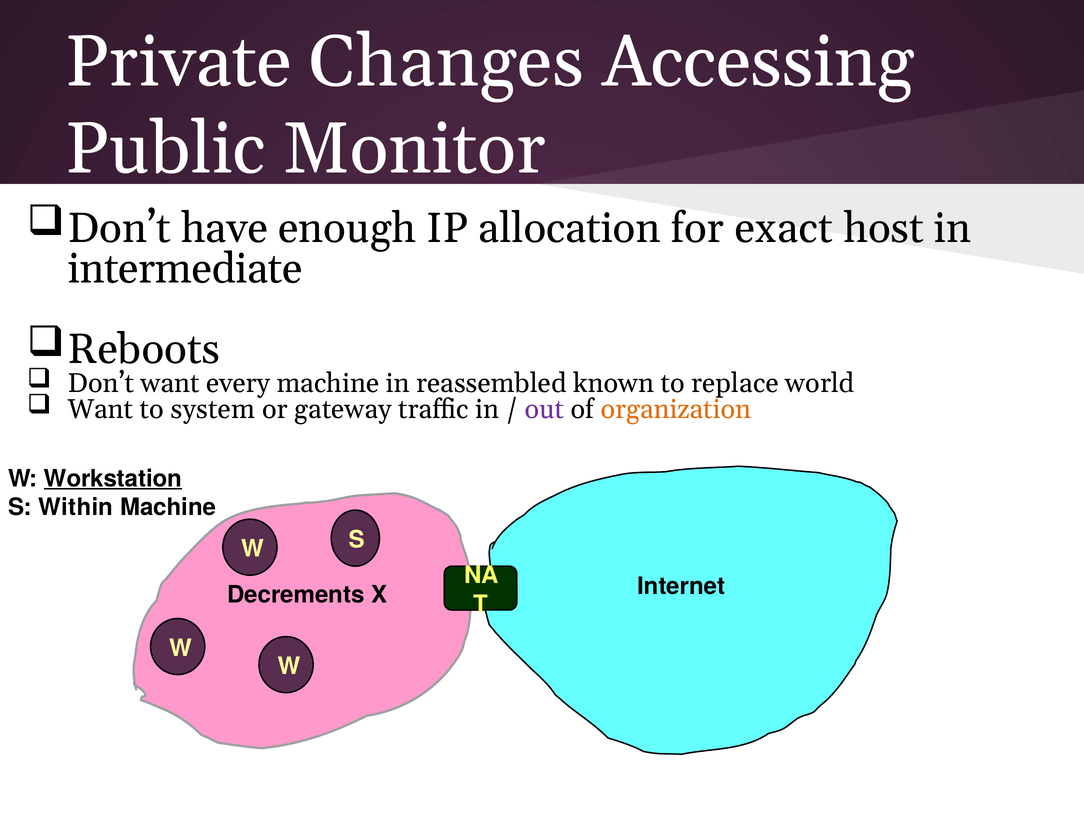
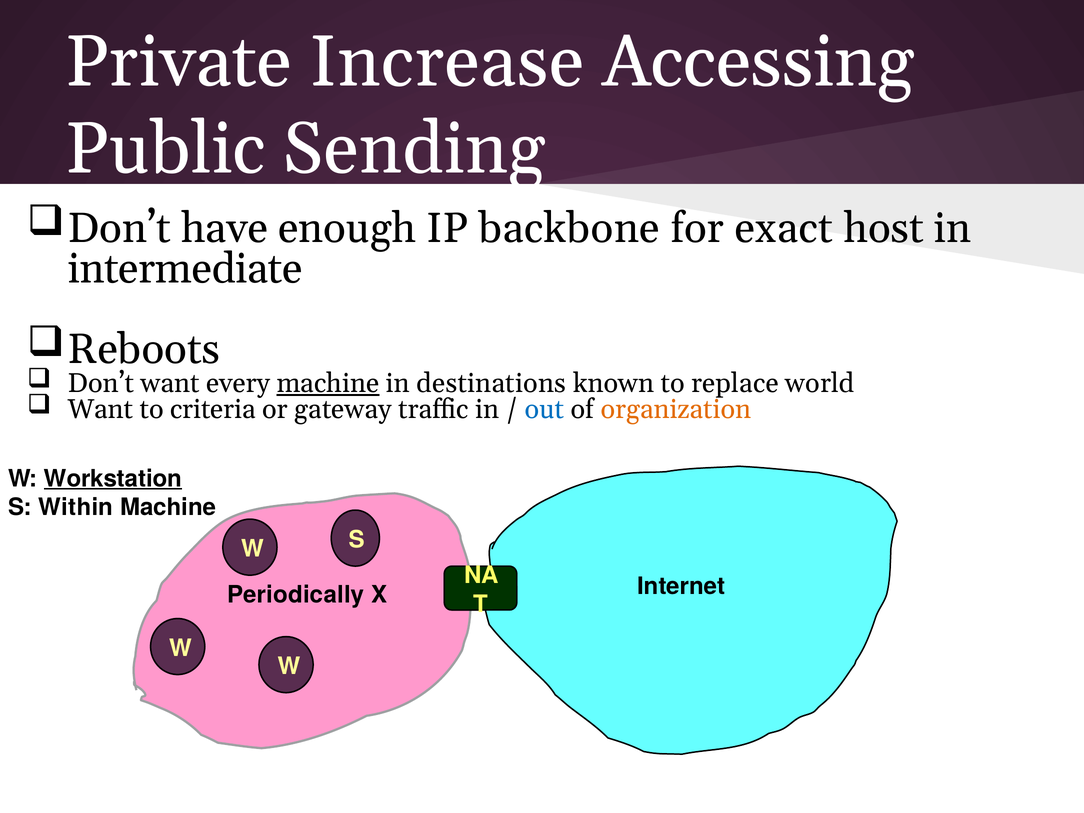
Changes: Changes -> Increase
Monitor: Monitor -> Sending
allocation: allocation -> backbone
machine at (328, 383) underline: none -> present
reassembled: reassembled -> destinations
system: system -> criteria
out colour: purple -> blue
Decrements: Decrements -> Periodically
